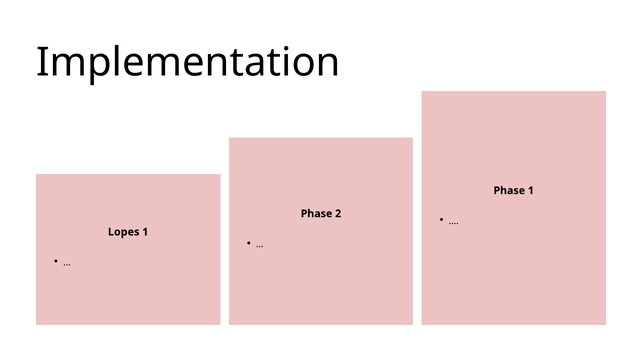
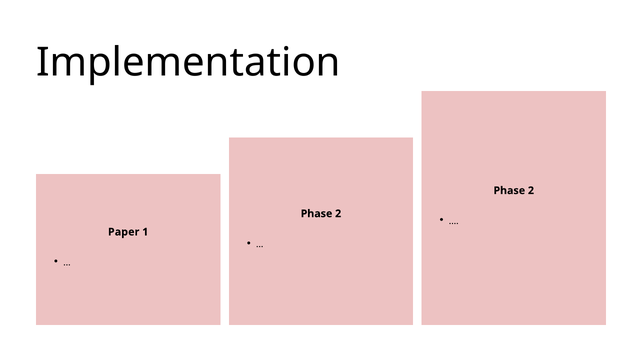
1 at (531, 191): 1 -> 2
Lopes: Lopes -> Paper
